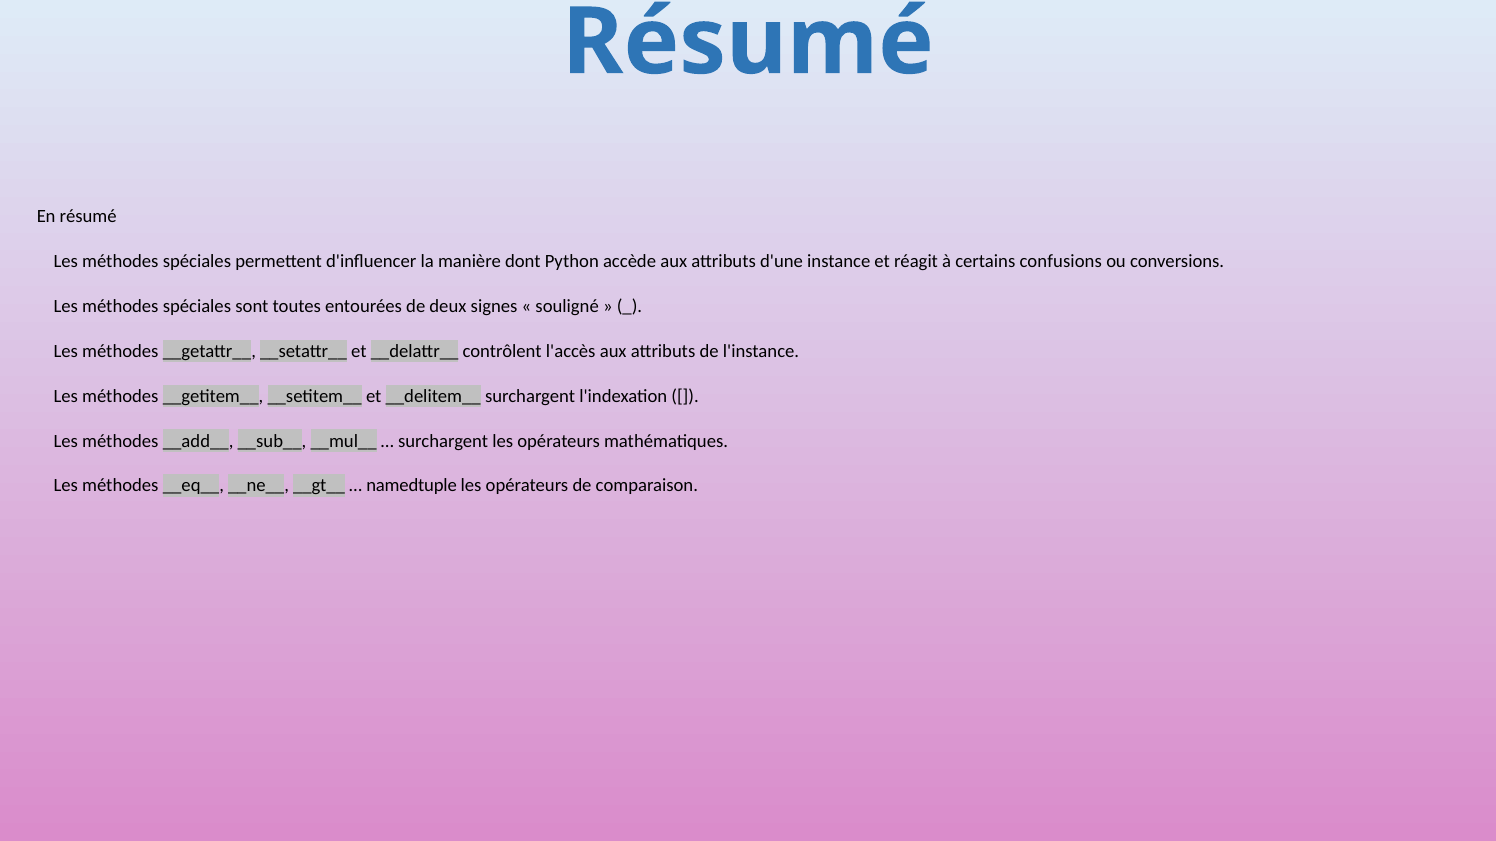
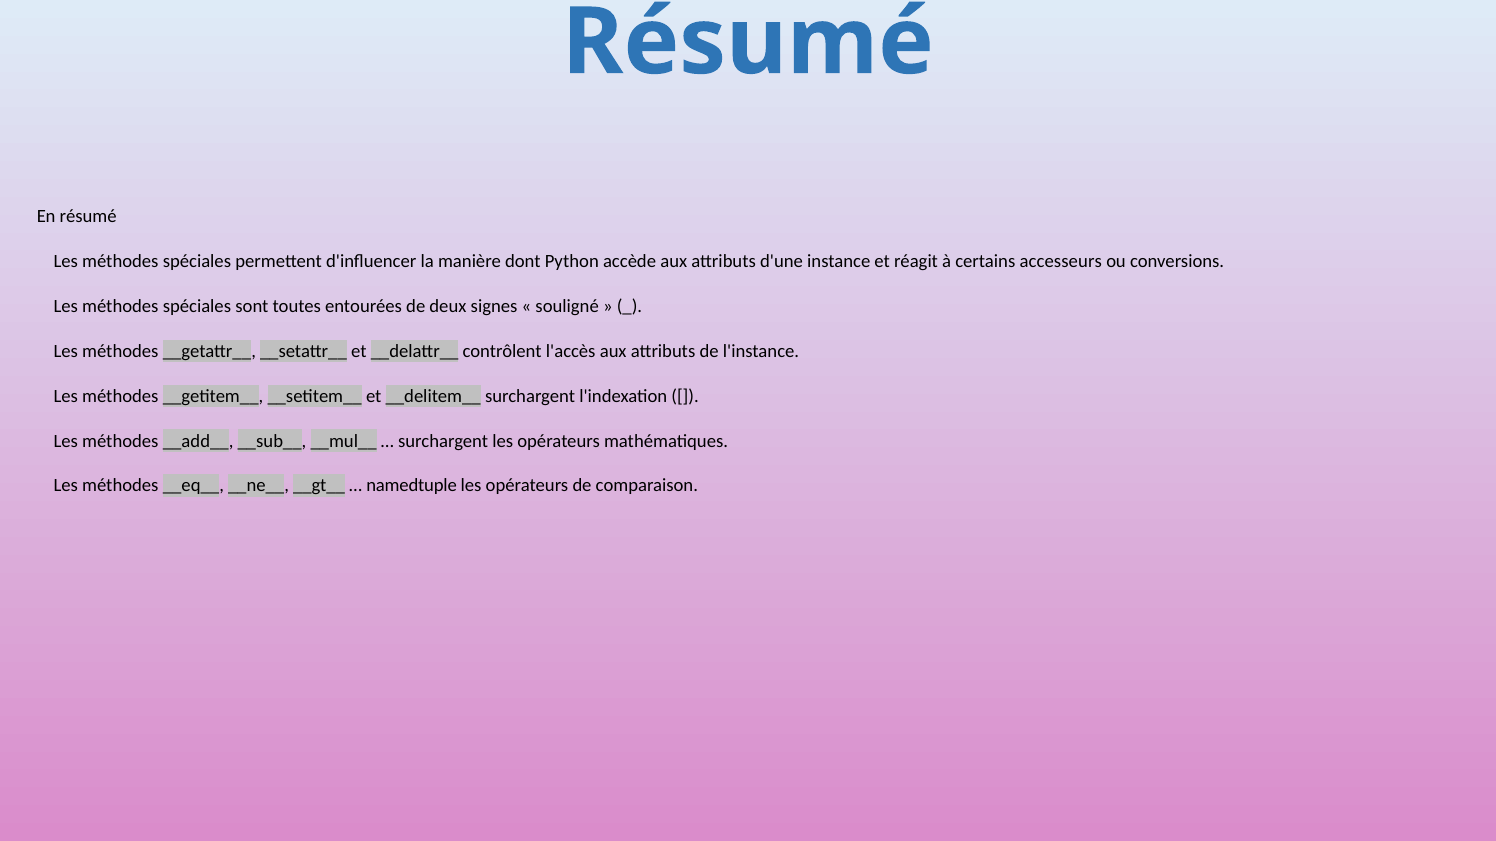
confusions: confusions -> accesseurs
